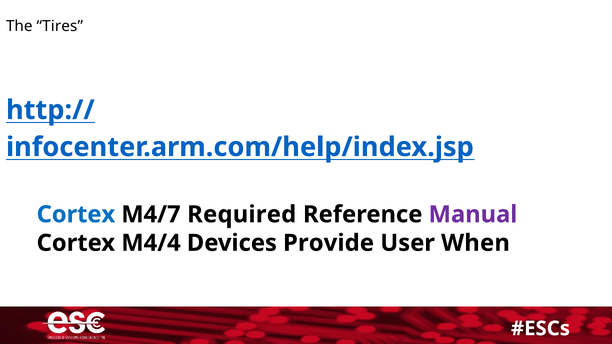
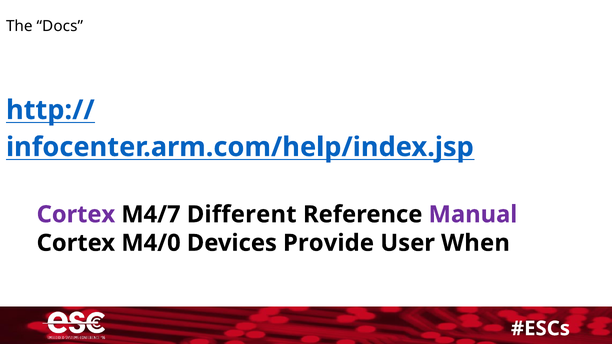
Tires: Tires -> Docs
Cortex at (76, 215) colour: blue -> purple
Required: Required -> Different
M4/4: M4/4 -> M4/0
